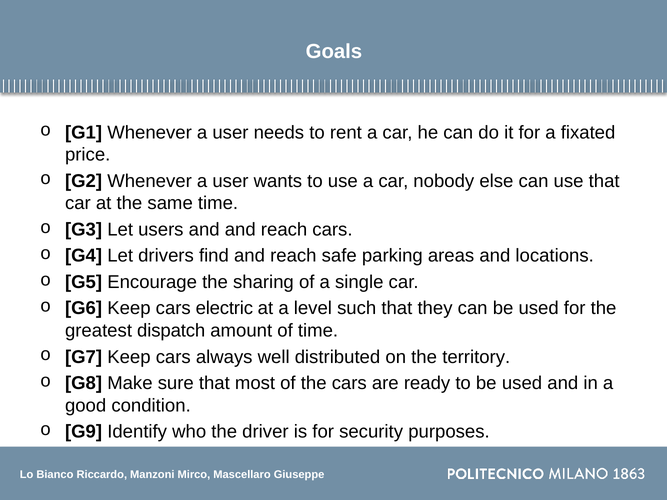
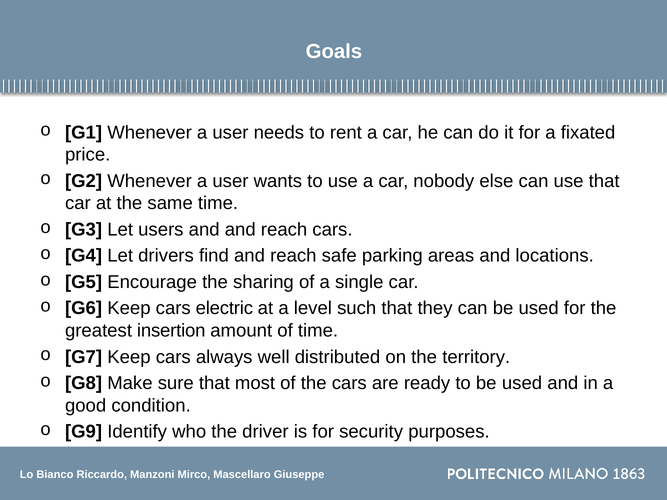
dispatch: dispatch -> insertion
